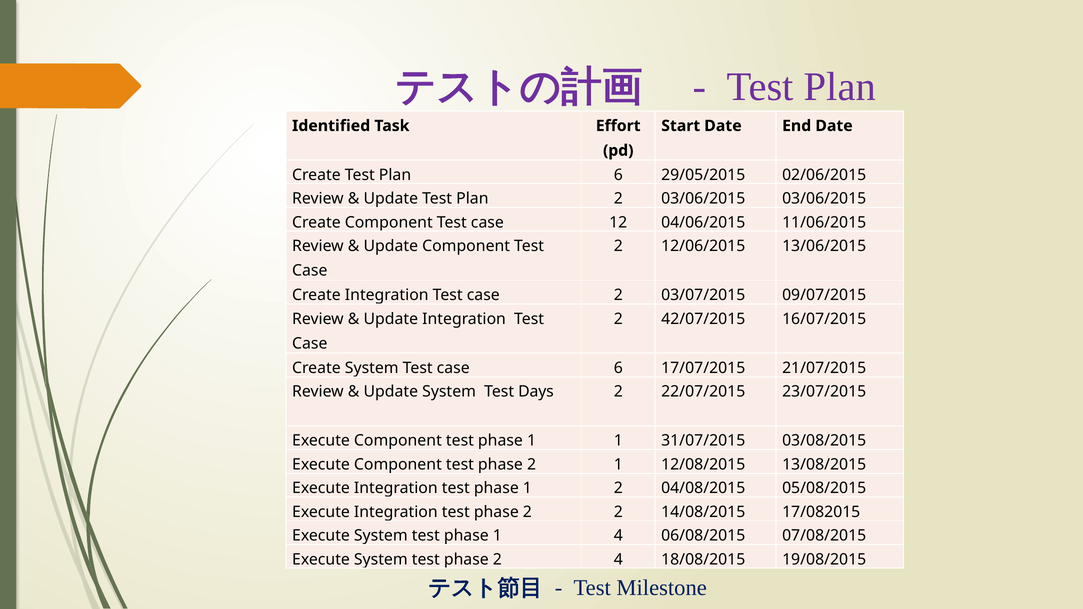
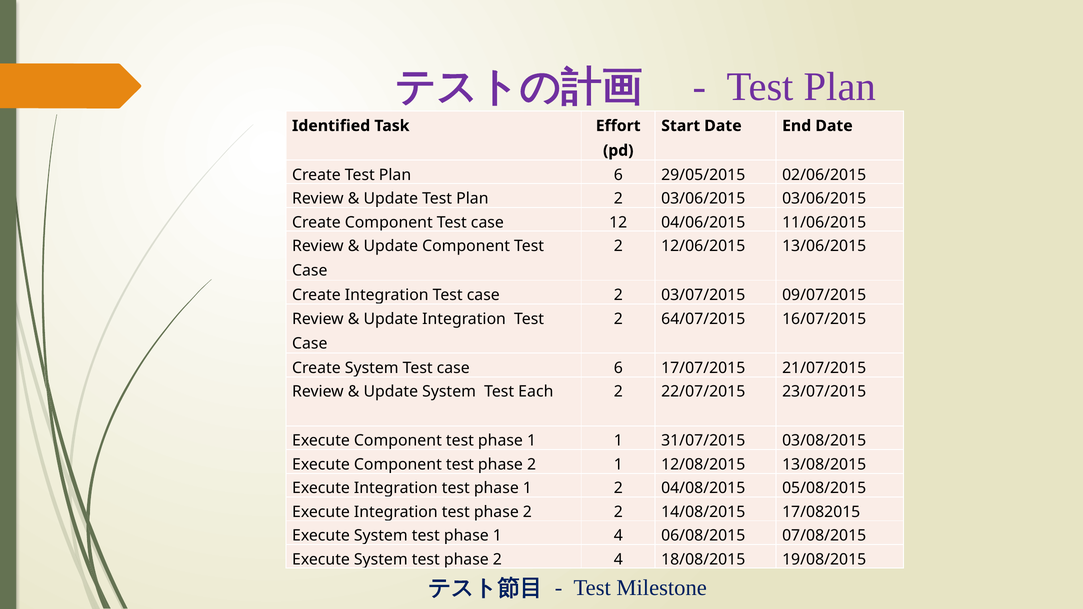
42/07/2015: 42/07/2015 -> 64/07/2015
Days: Days -> Each
